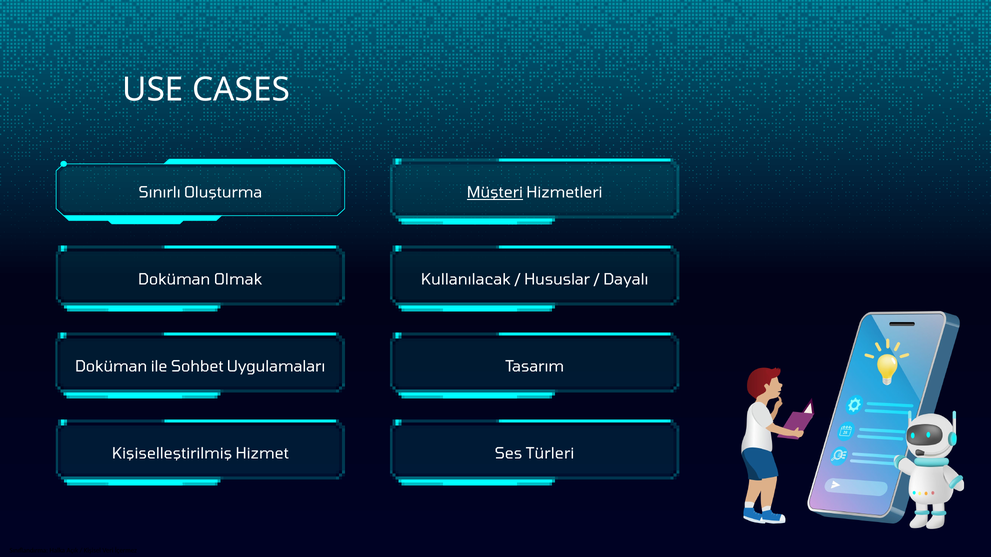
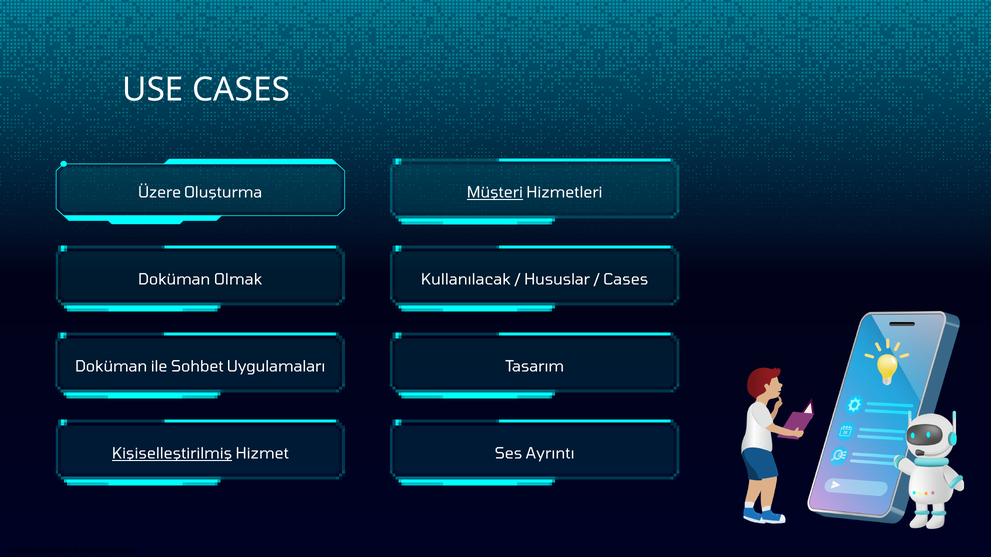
Sınırlı: Sınırlı -> Üzere
Dayalı at (626, 280): Dayalı -> Cases
Kişiselleştirilmiş underline: none -> present
Türleri: Türleri -> Ayrıntı
